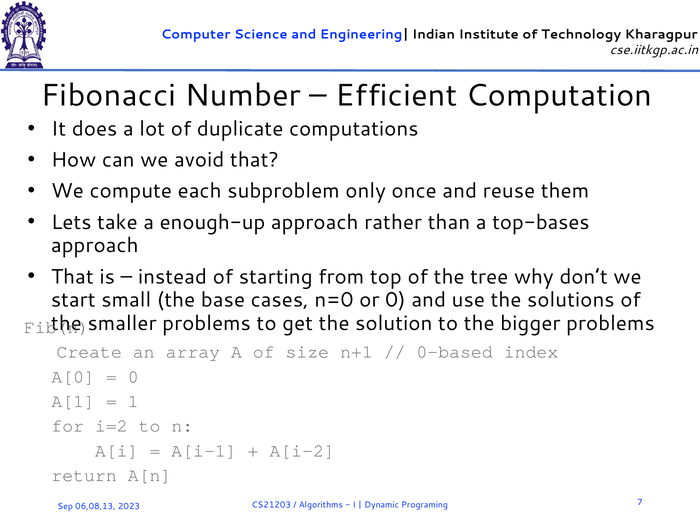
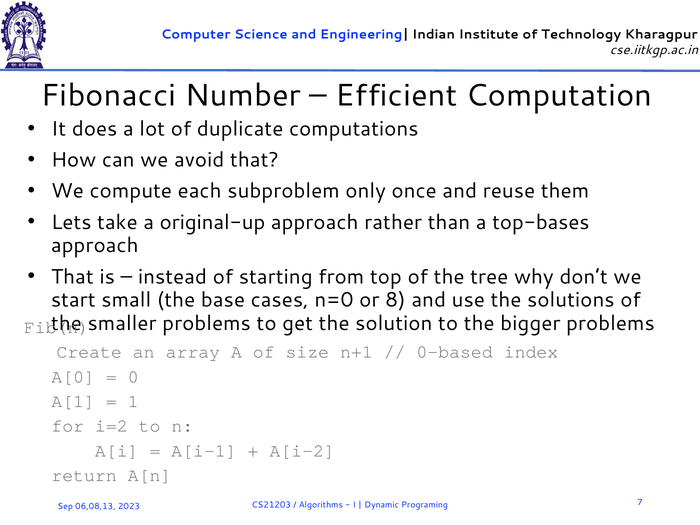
enough-up: enough-up -> original-up
or 0: 0 -> 8
